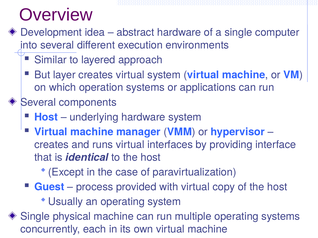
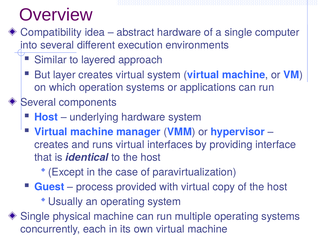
Development: Development -> Compatibility
